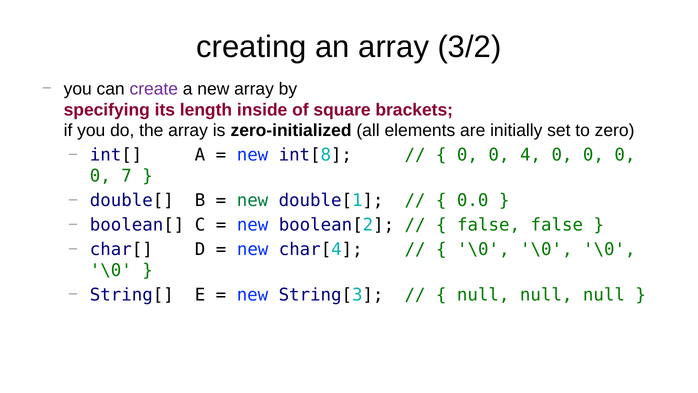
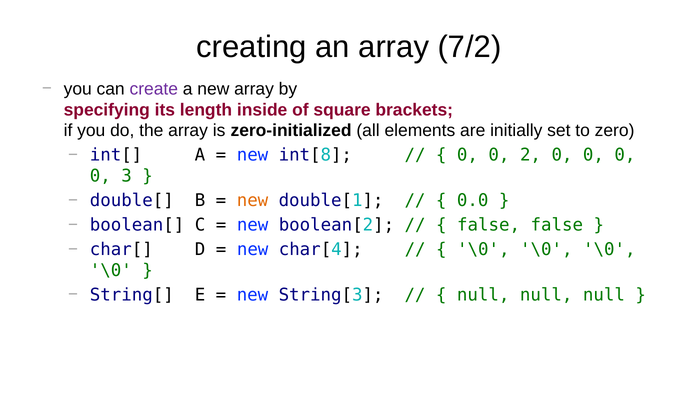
3/2: 3/2 -> 7/2
4: 4 -> 2
7: 7 -> 3
new at (253, 200) colour: green -> orange
